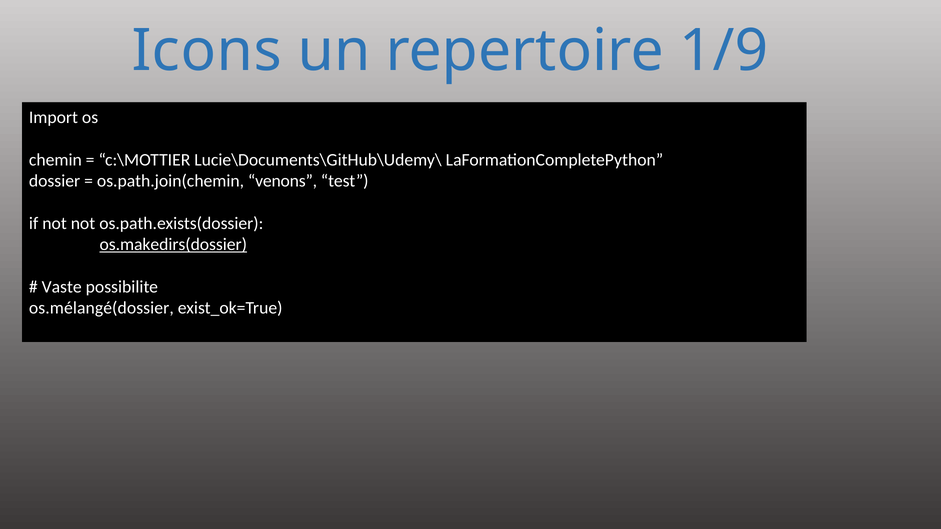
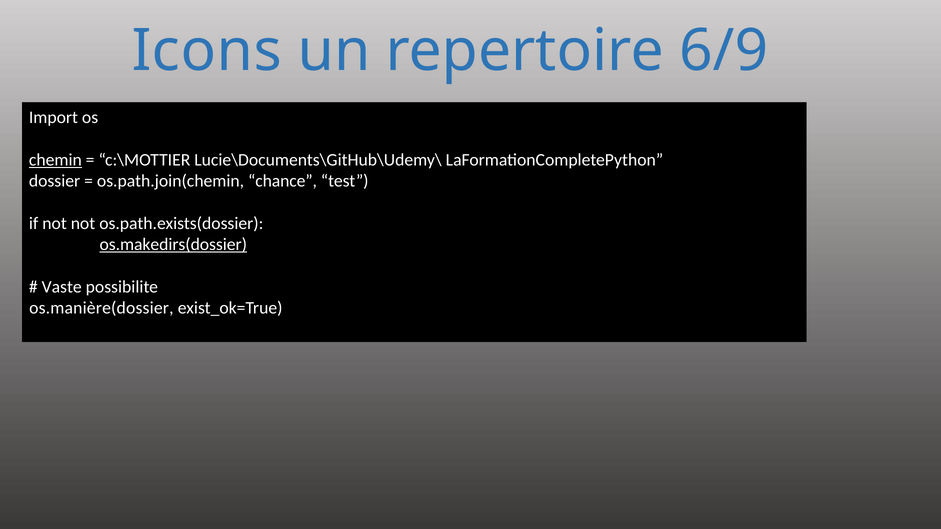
1/9: 1/9 -> 6/9
chemin underline: none -> present
venons: venons -> chance
os.mélangé(dossier: os.mélangé(dossier -> os.manière(dossier
